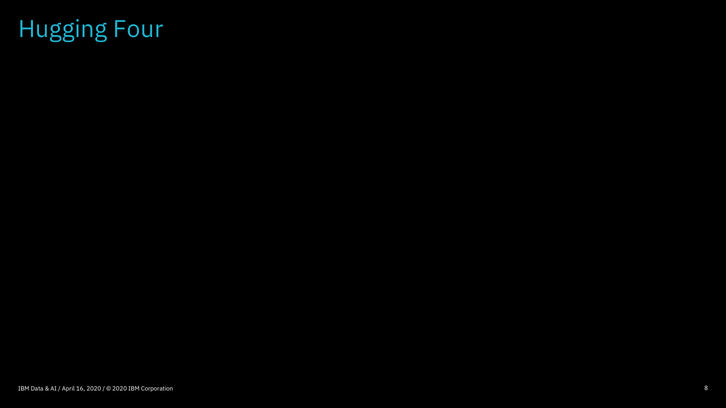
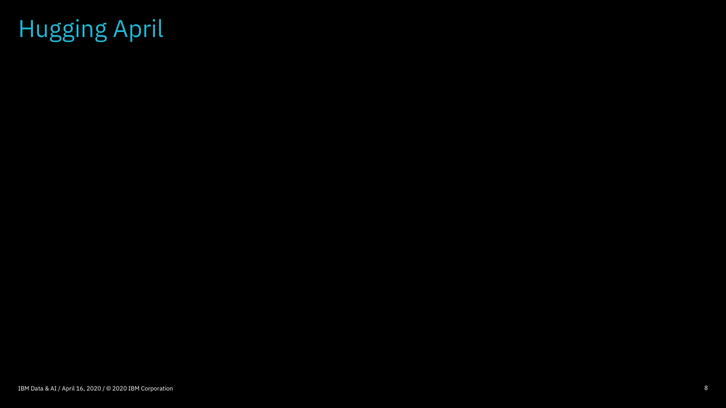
Hugging Four: Four -> April
